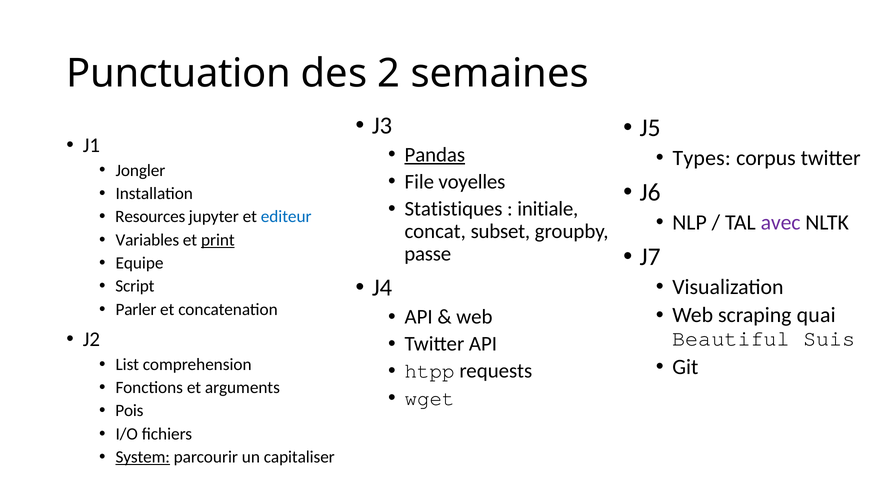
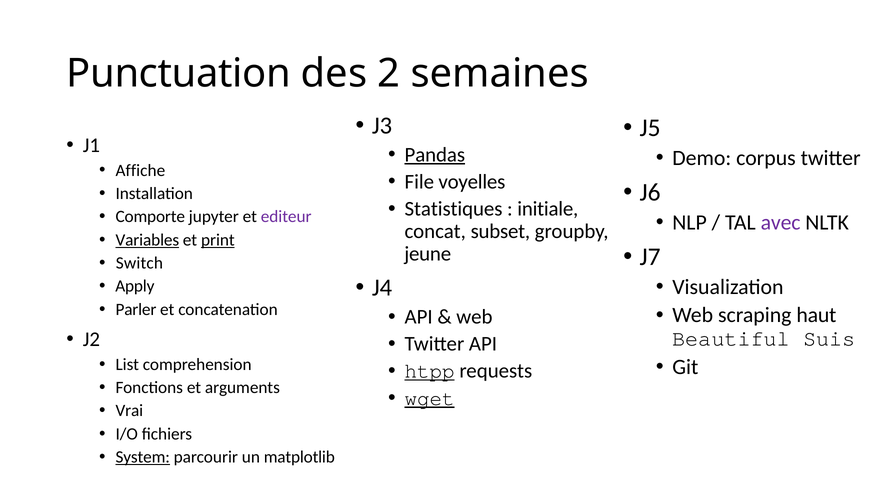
Types: Types -> Demo
Jongler: Jongler -> Affiche
Resources: Resources -> Comporte
editeur colour: blue -> purple
Variables underline: none -> present
passe: passe -> jeune
Equipe: Equipe -> Switch
Script: Script -> Apply
quai: quai -> haut
htpp underline: none -> present
wget underline: none -> present
Pois: Pois -> Vrai
capitaliser: capitaliser -> matplotlib
